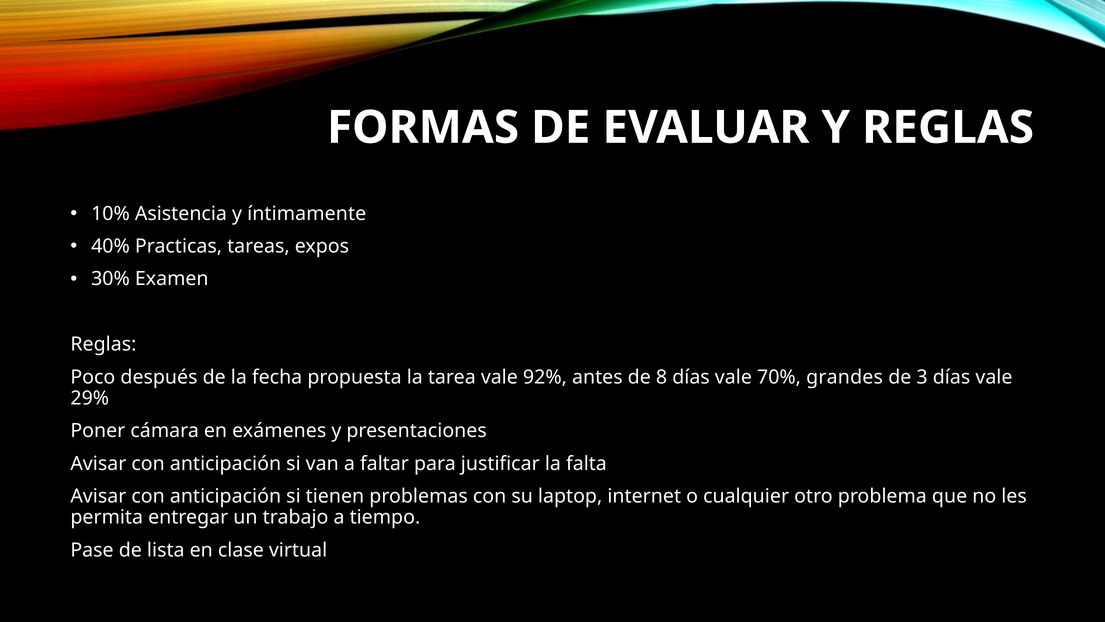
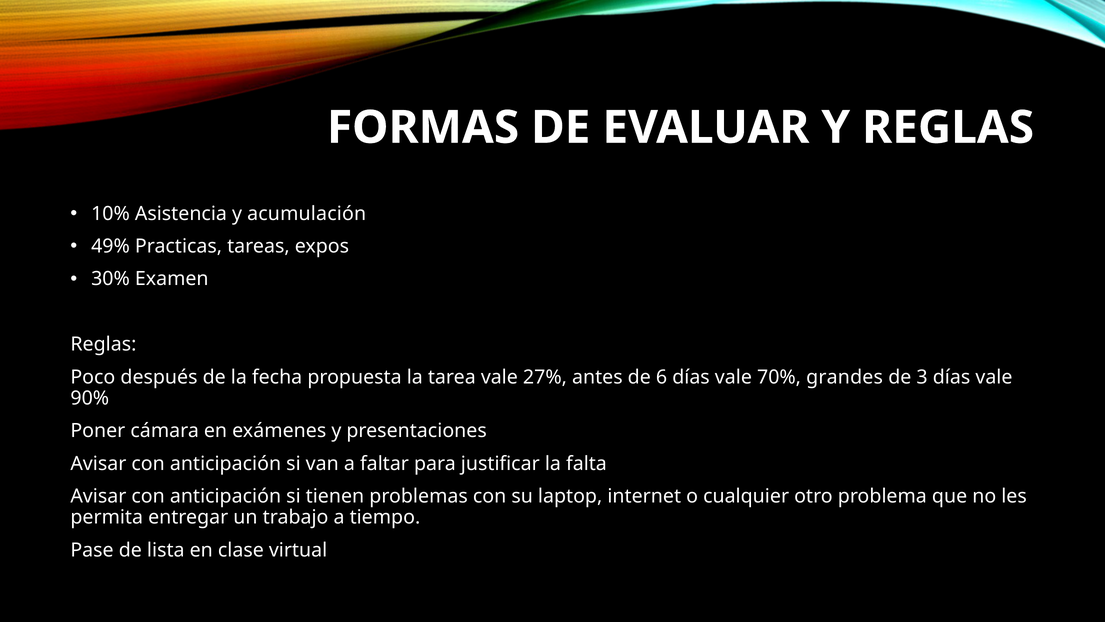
íntimamente: íntimamente -> acumulación
40%: 40% -> 49%
92%: 92% -> 27%
8: 8 -> 6
29%: 29% -> 90%
